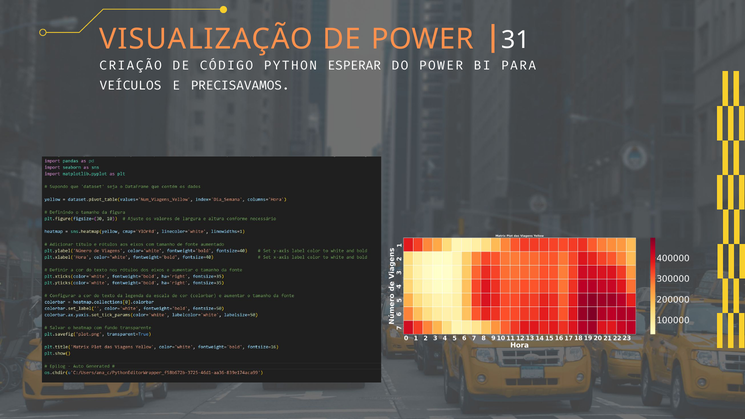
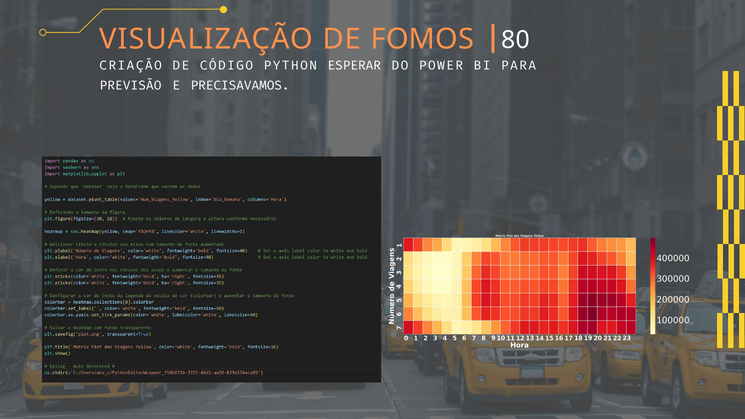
DE POWER: POWER -> FOMOS
31: 31 -> 80
VEÍCULOS: VEÍCULOS -> PREVISÃO
